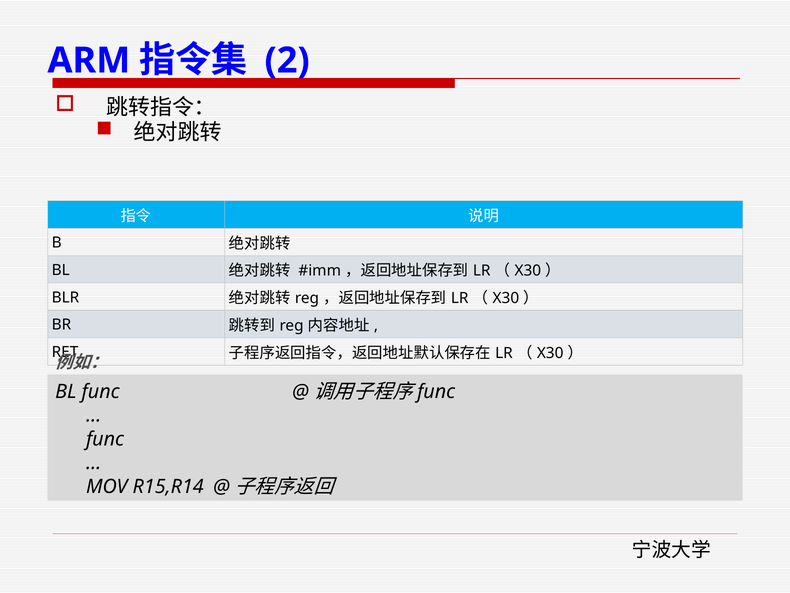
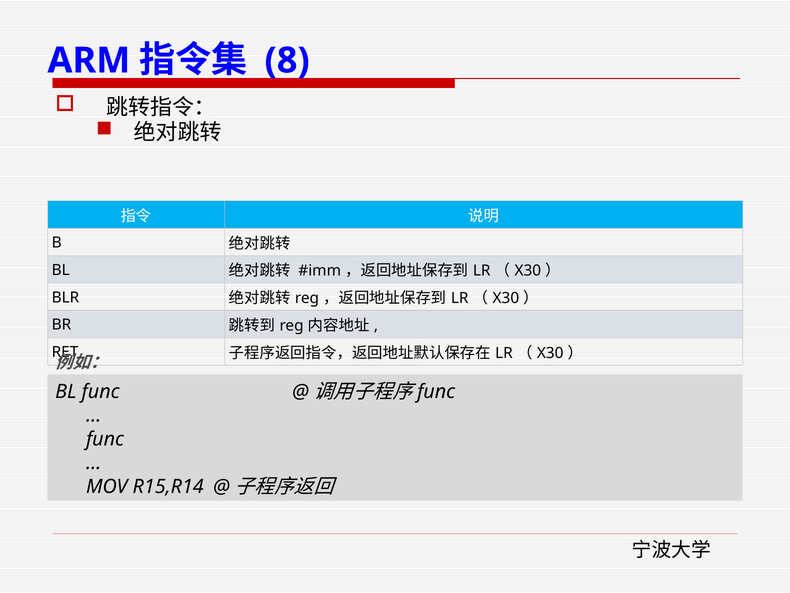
2: 2 -> 8
